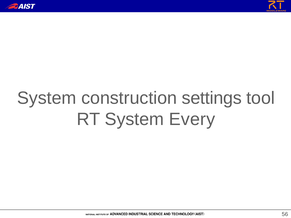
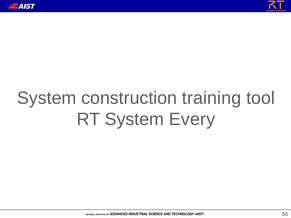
settings: settings -> training
